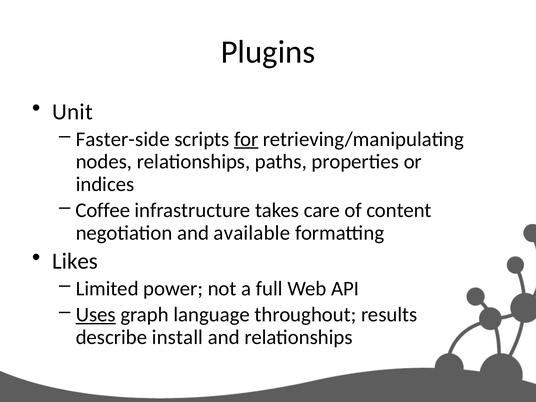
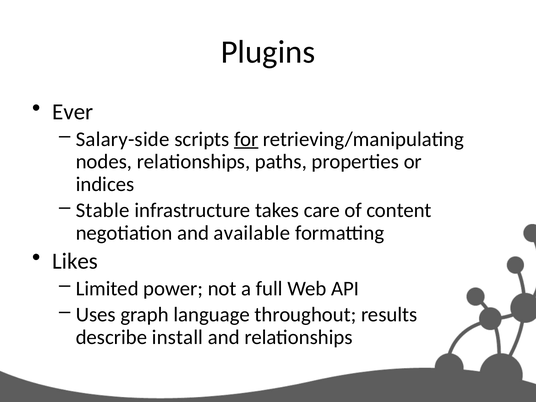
Unit: Unit -> Ever
Faster-side: Faster-side -> Salary-side
Coffee: Coffee -> Stable
Uses underline: present -> none
